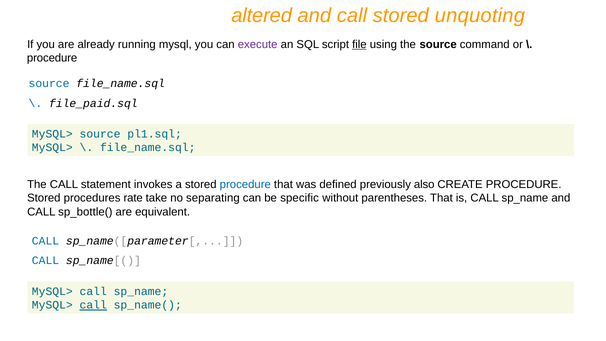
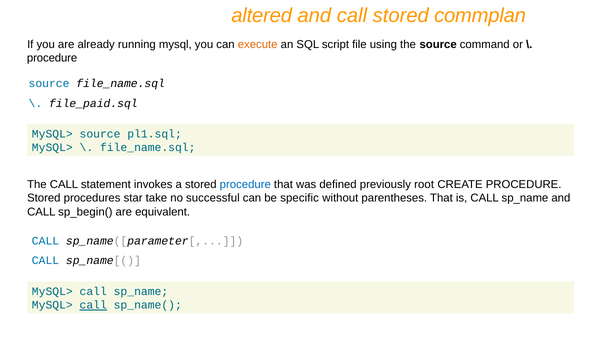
unquoting: unquoting -> commplan
execute colour: purple -> orange
file underline: present -> none
also: also -> root
rate: rate -> star
separating: separating -> successful
sp_bottle(: sp_bottle( -> sp_begin(
